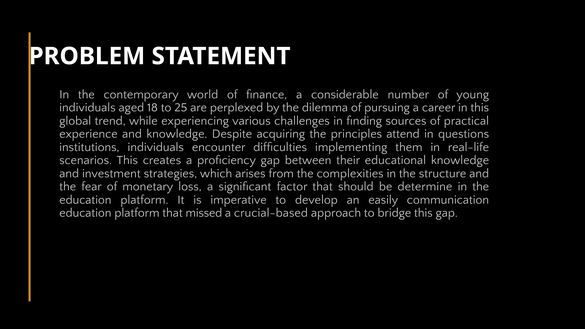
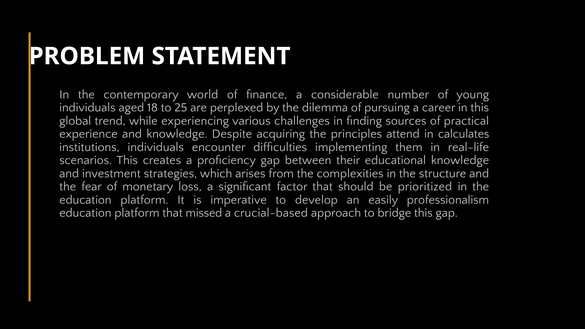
questions: questions -> calculates
determine: determine -> prioritized
communication: communication -> professionalism
